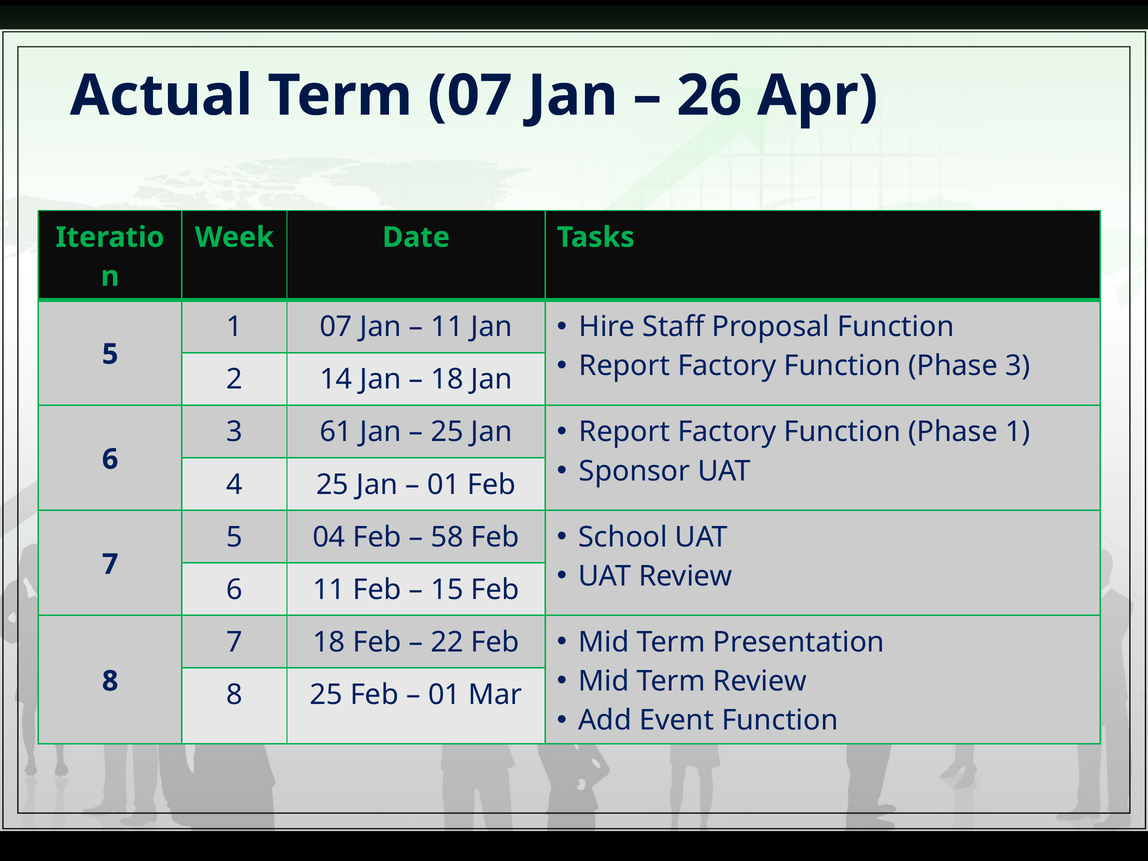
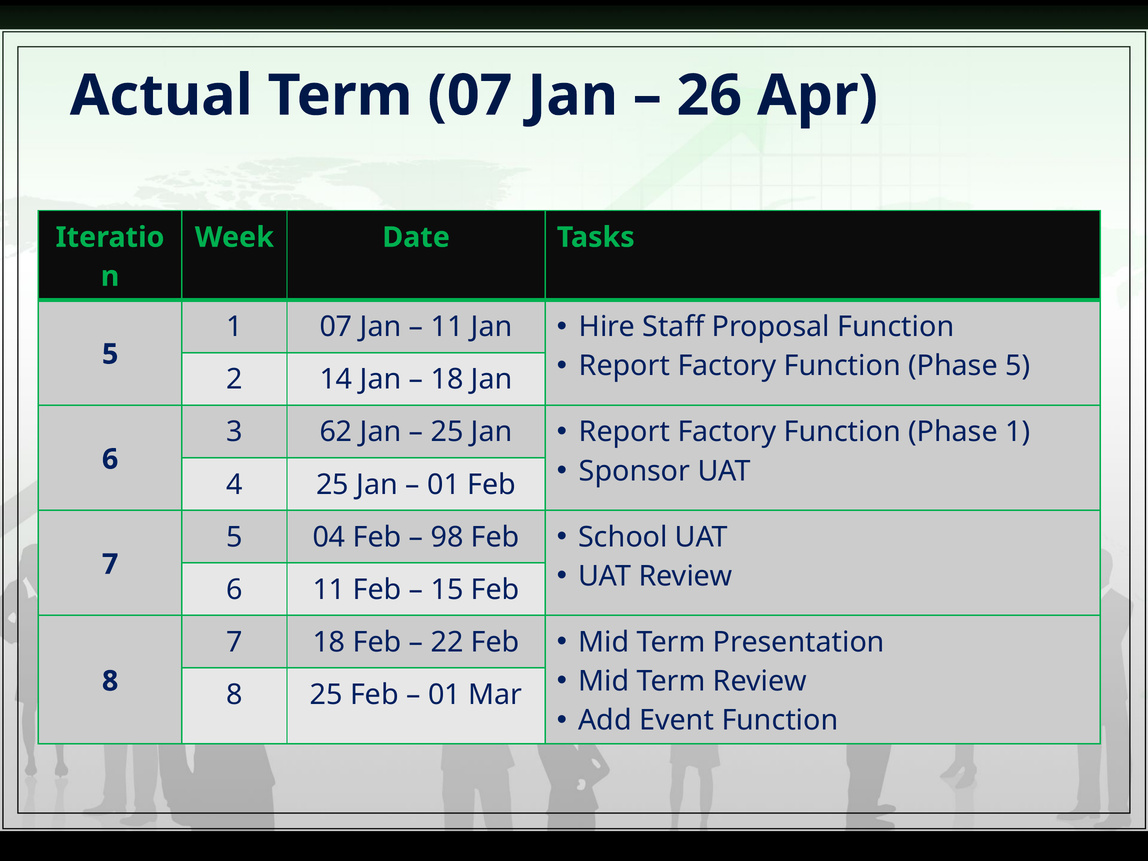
Phase 3: 3 -> 5
61: 61 -> 62
58: 58 -> 98
